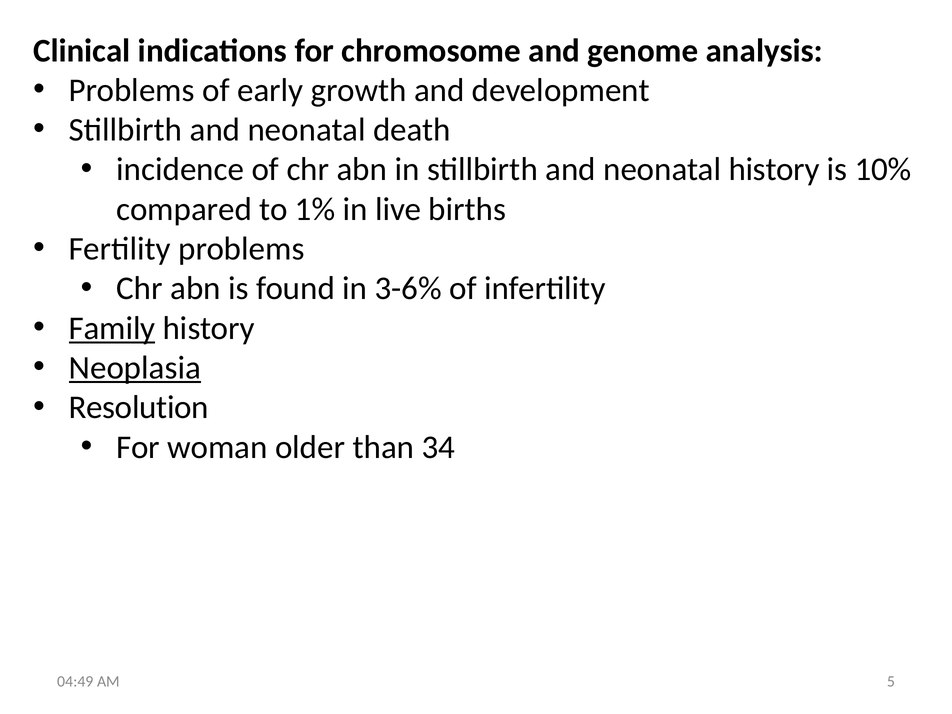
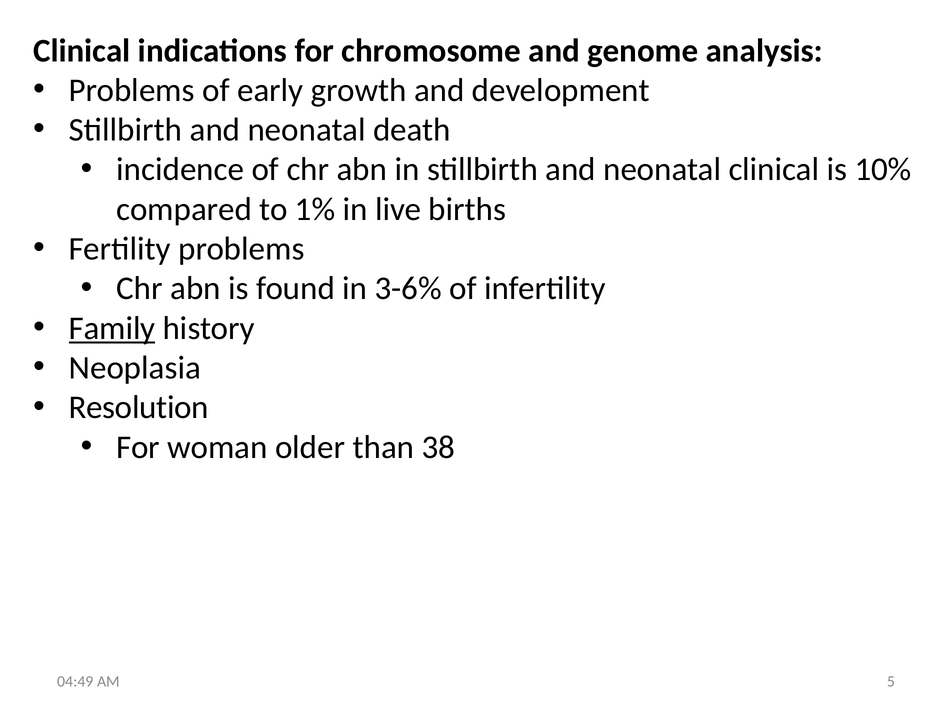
neonatal history: history -> clinical
Neoplasia underline: present -> none
34: 34 -> 38
